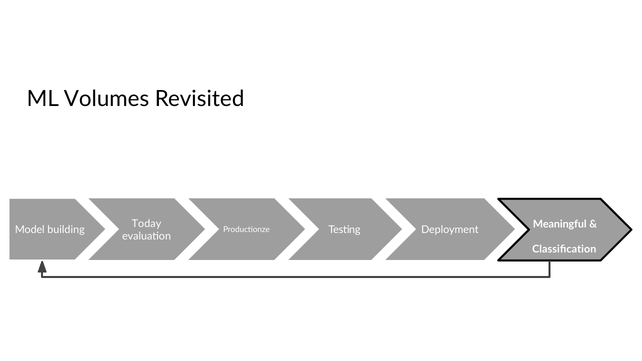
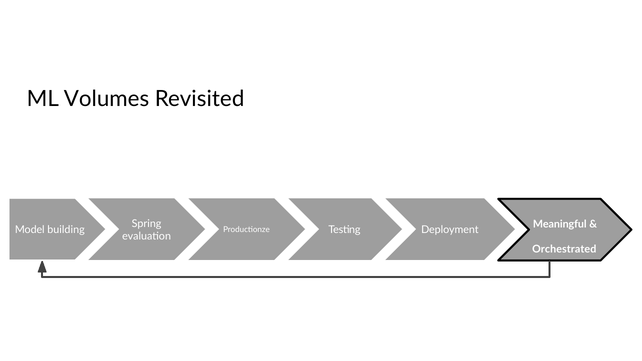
Today: Today -> Spring
Classiﬁcation: Classiﬁcation -> Orchestrated
